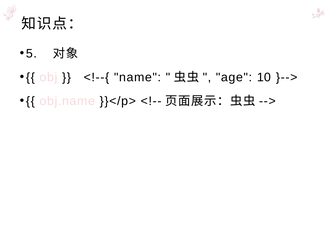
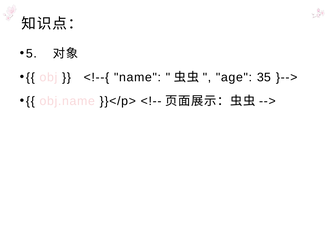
10: 10 -> 35
